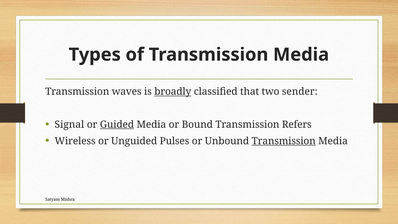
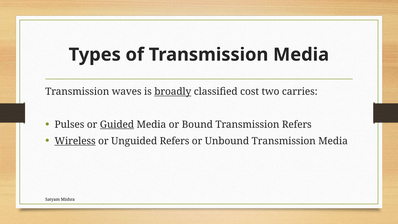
that: that -> cost
sender: sender -> carries
Signal: Signal -> Pulses
Wireless underline: none -> present
Unguided Pulses: Pulses -> Refers
Transmission at (284, 141) underline: present -> none
